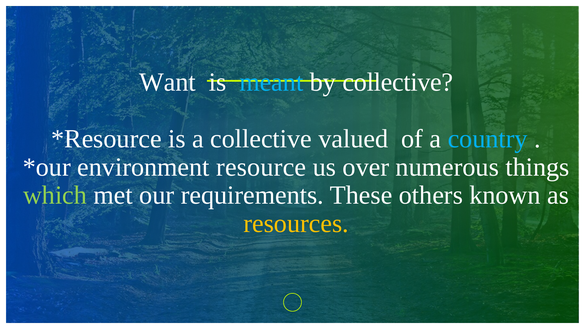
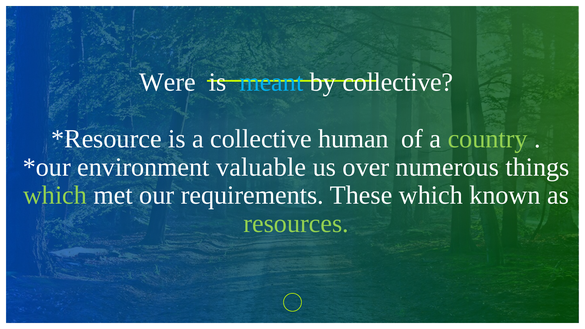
Want: Want -> Were
valued: valued -> human
country colour: light blue -> light green
resource: resource -> valuable
These others: others -> which
resources colour: yellow -> light green
